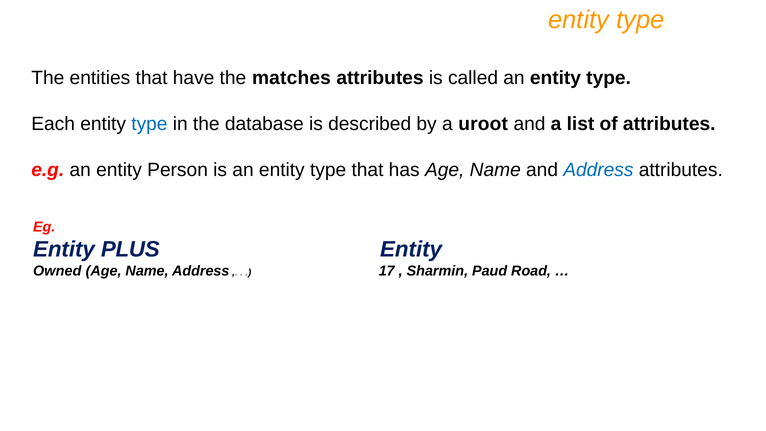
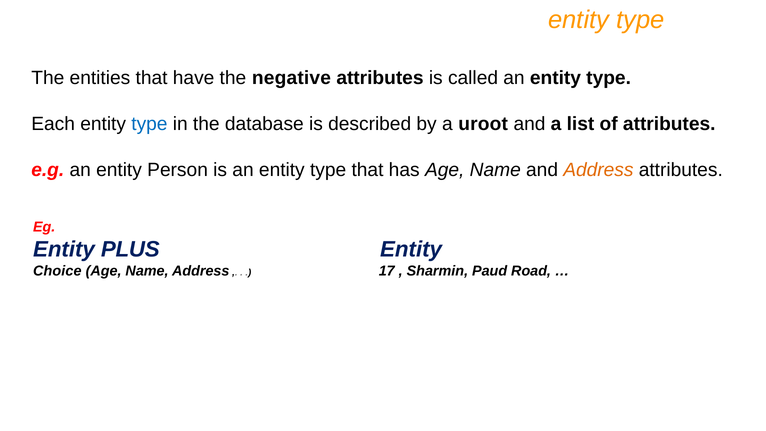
matches: matches -> negative
Address at (598, 170) colour: blue -> orange
Owned: Owned -> Choice
